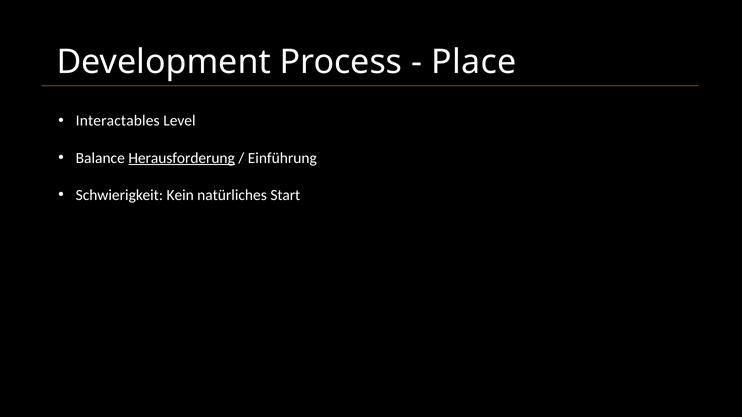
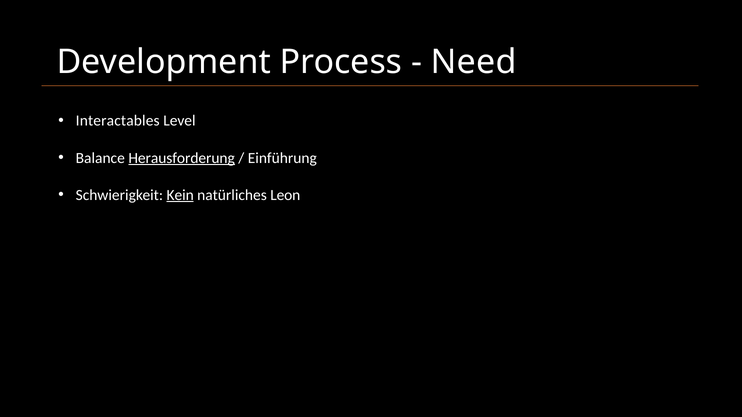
Place: Place -> Need
Kein underline: none -> present
Start: Start -> Leon
